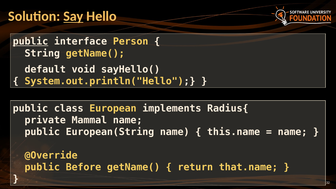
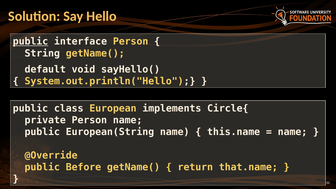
Say underline: present -> none
Radius{: Radius{ -> Circle{
private Mammal: Mammal -> Person
